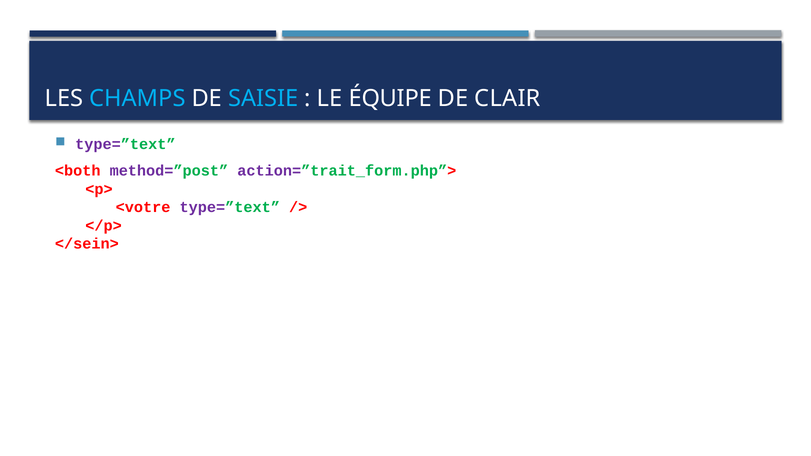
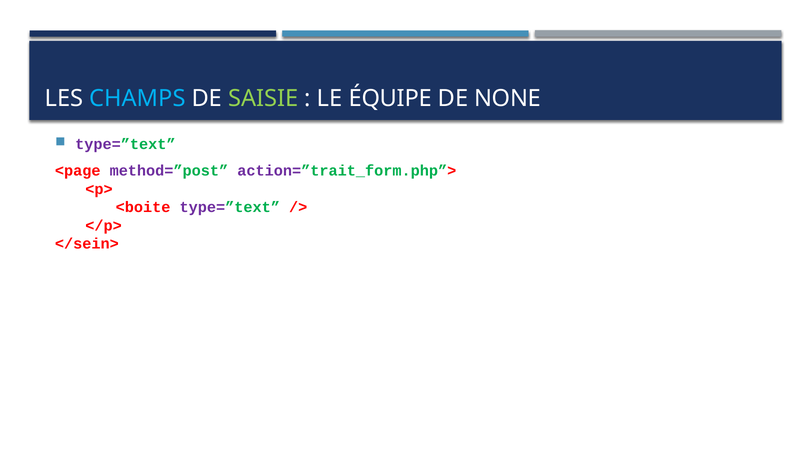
SAISIE colour: light blue -> light green
CLAIR: CLAIR -> NONE
<both: <both -> <page
<votre: <votre -> <boite
